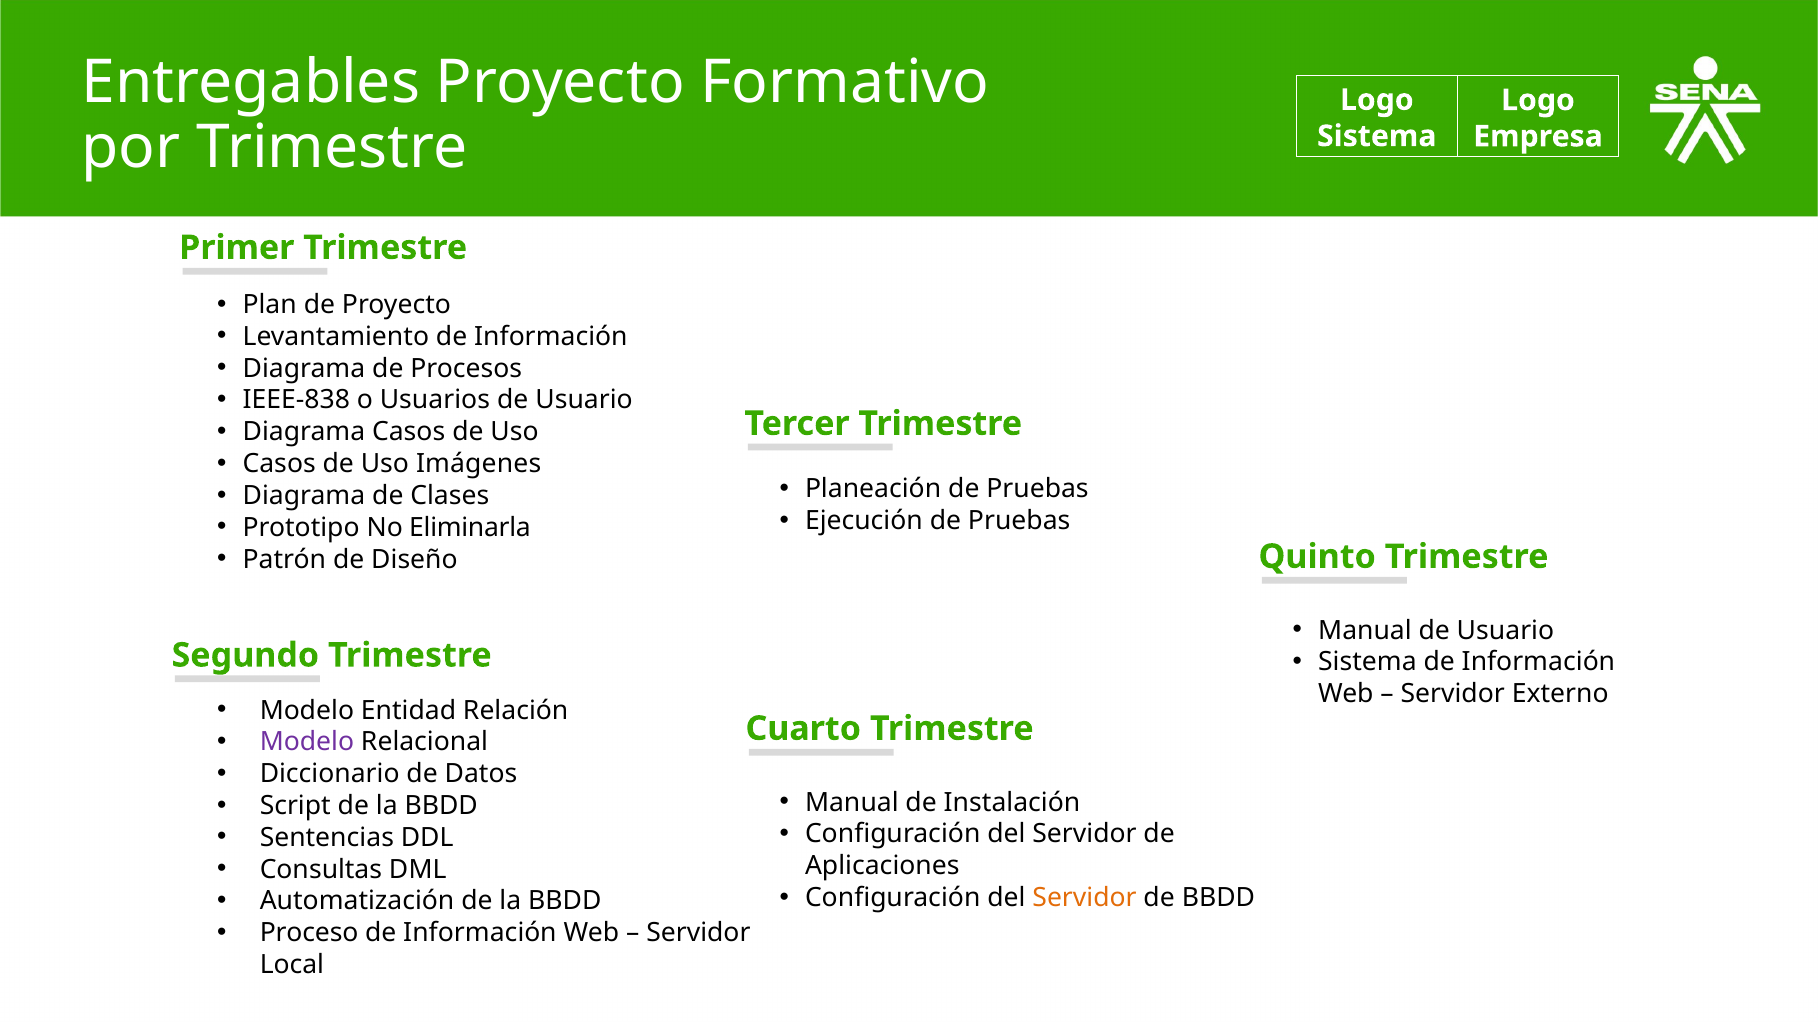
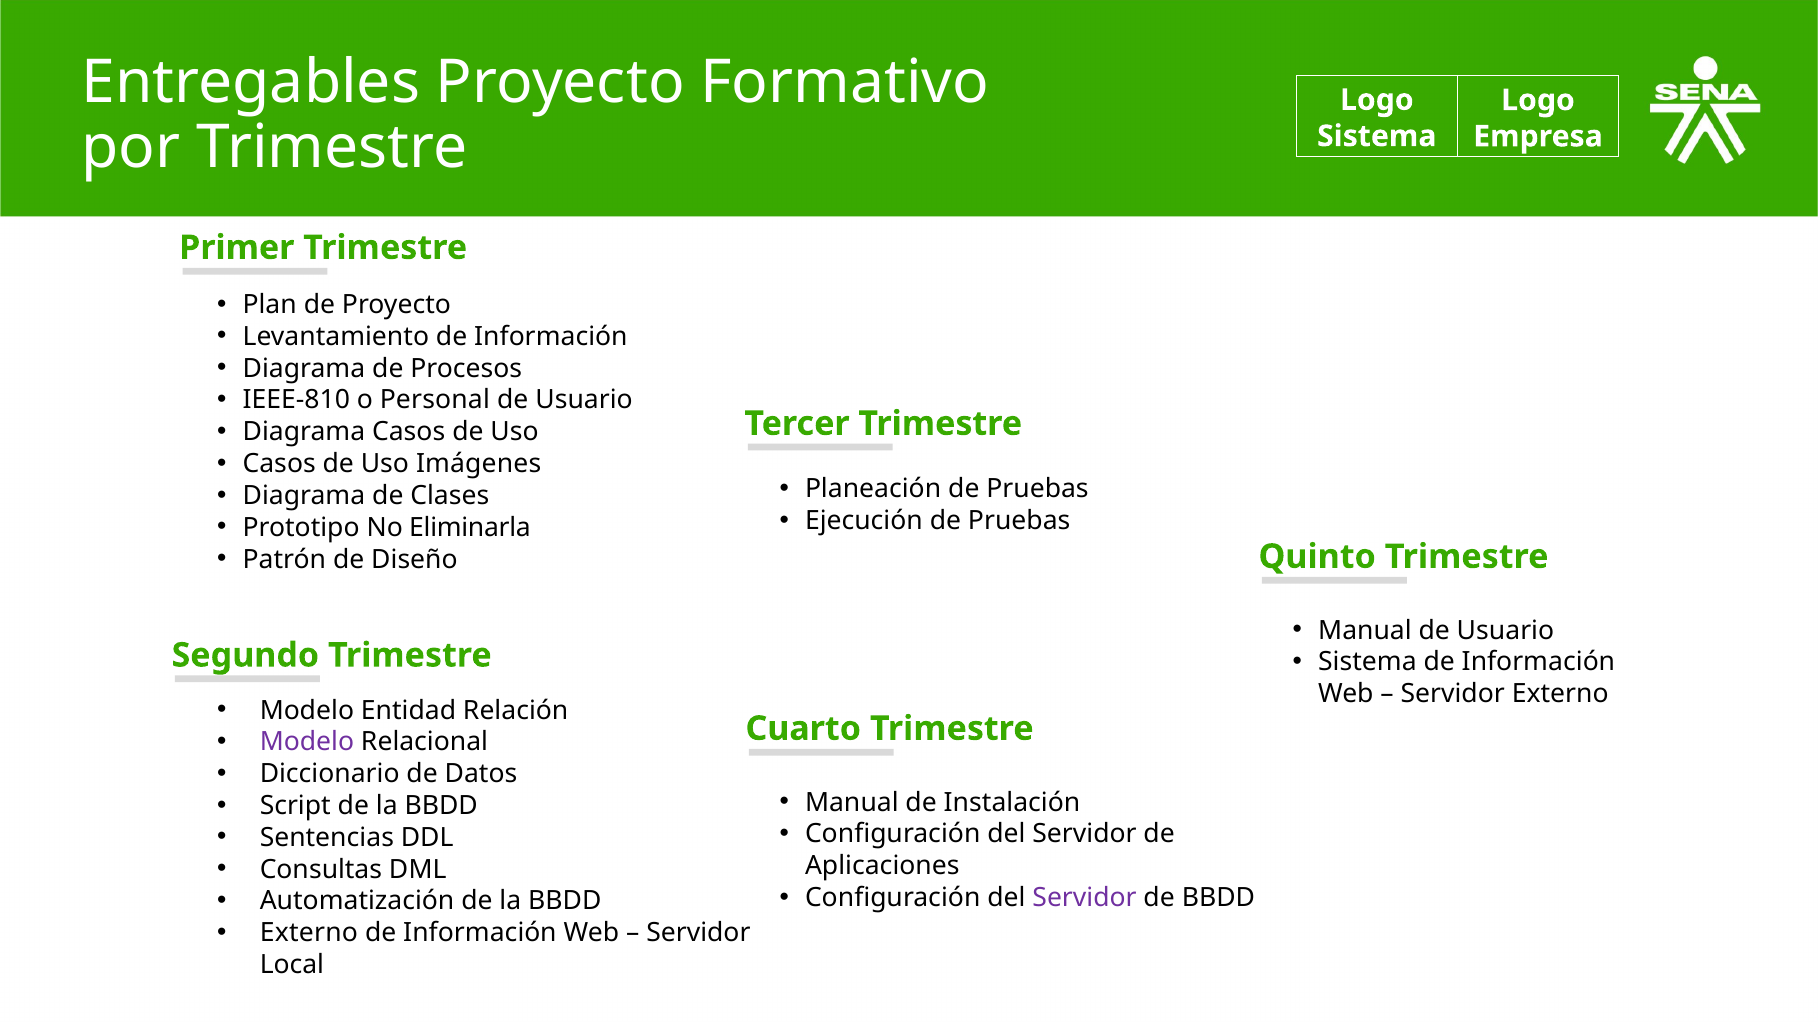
IEEE-838: IEEE-838 -> IEEE-810
Usuarios: Usuarios -> Personal
Servidor at (1085, 898) colour: orange -> purple
Proceso at (309, 934): Proceso -> Externo
